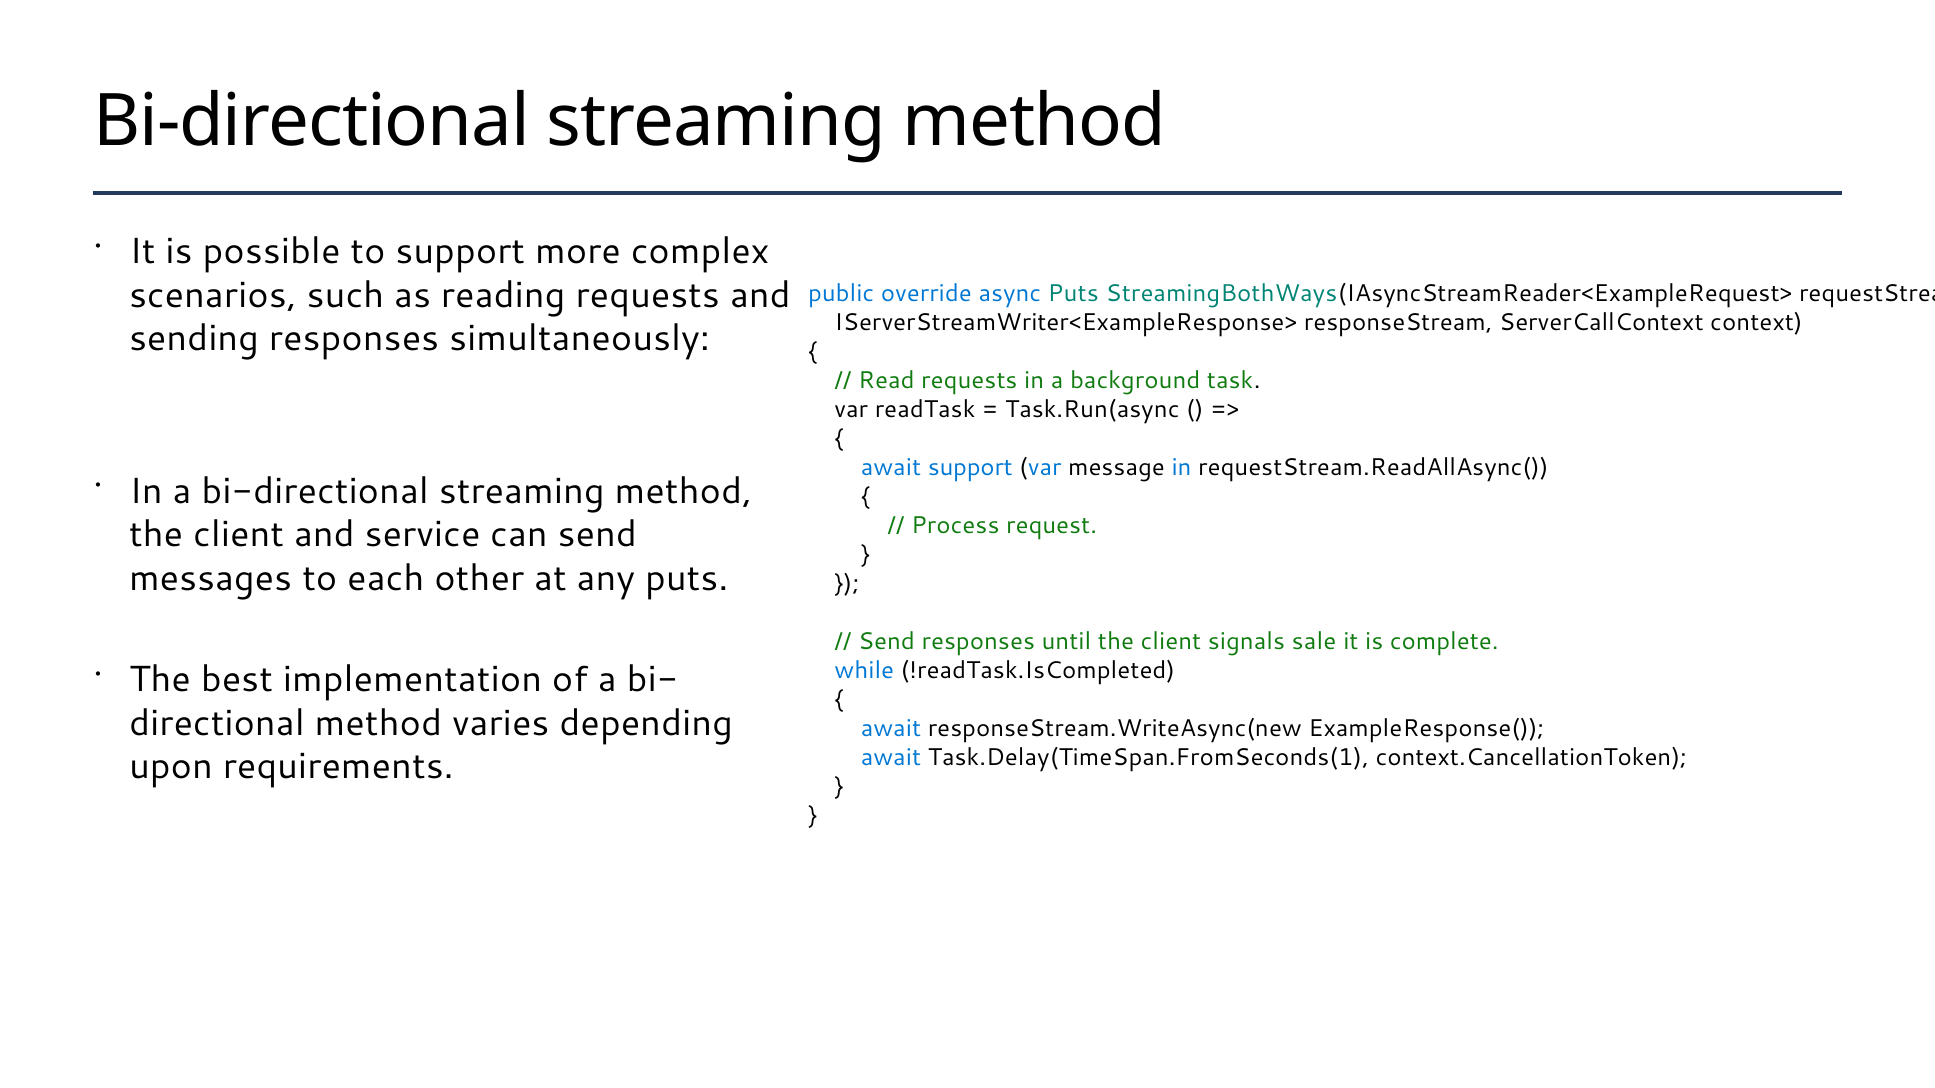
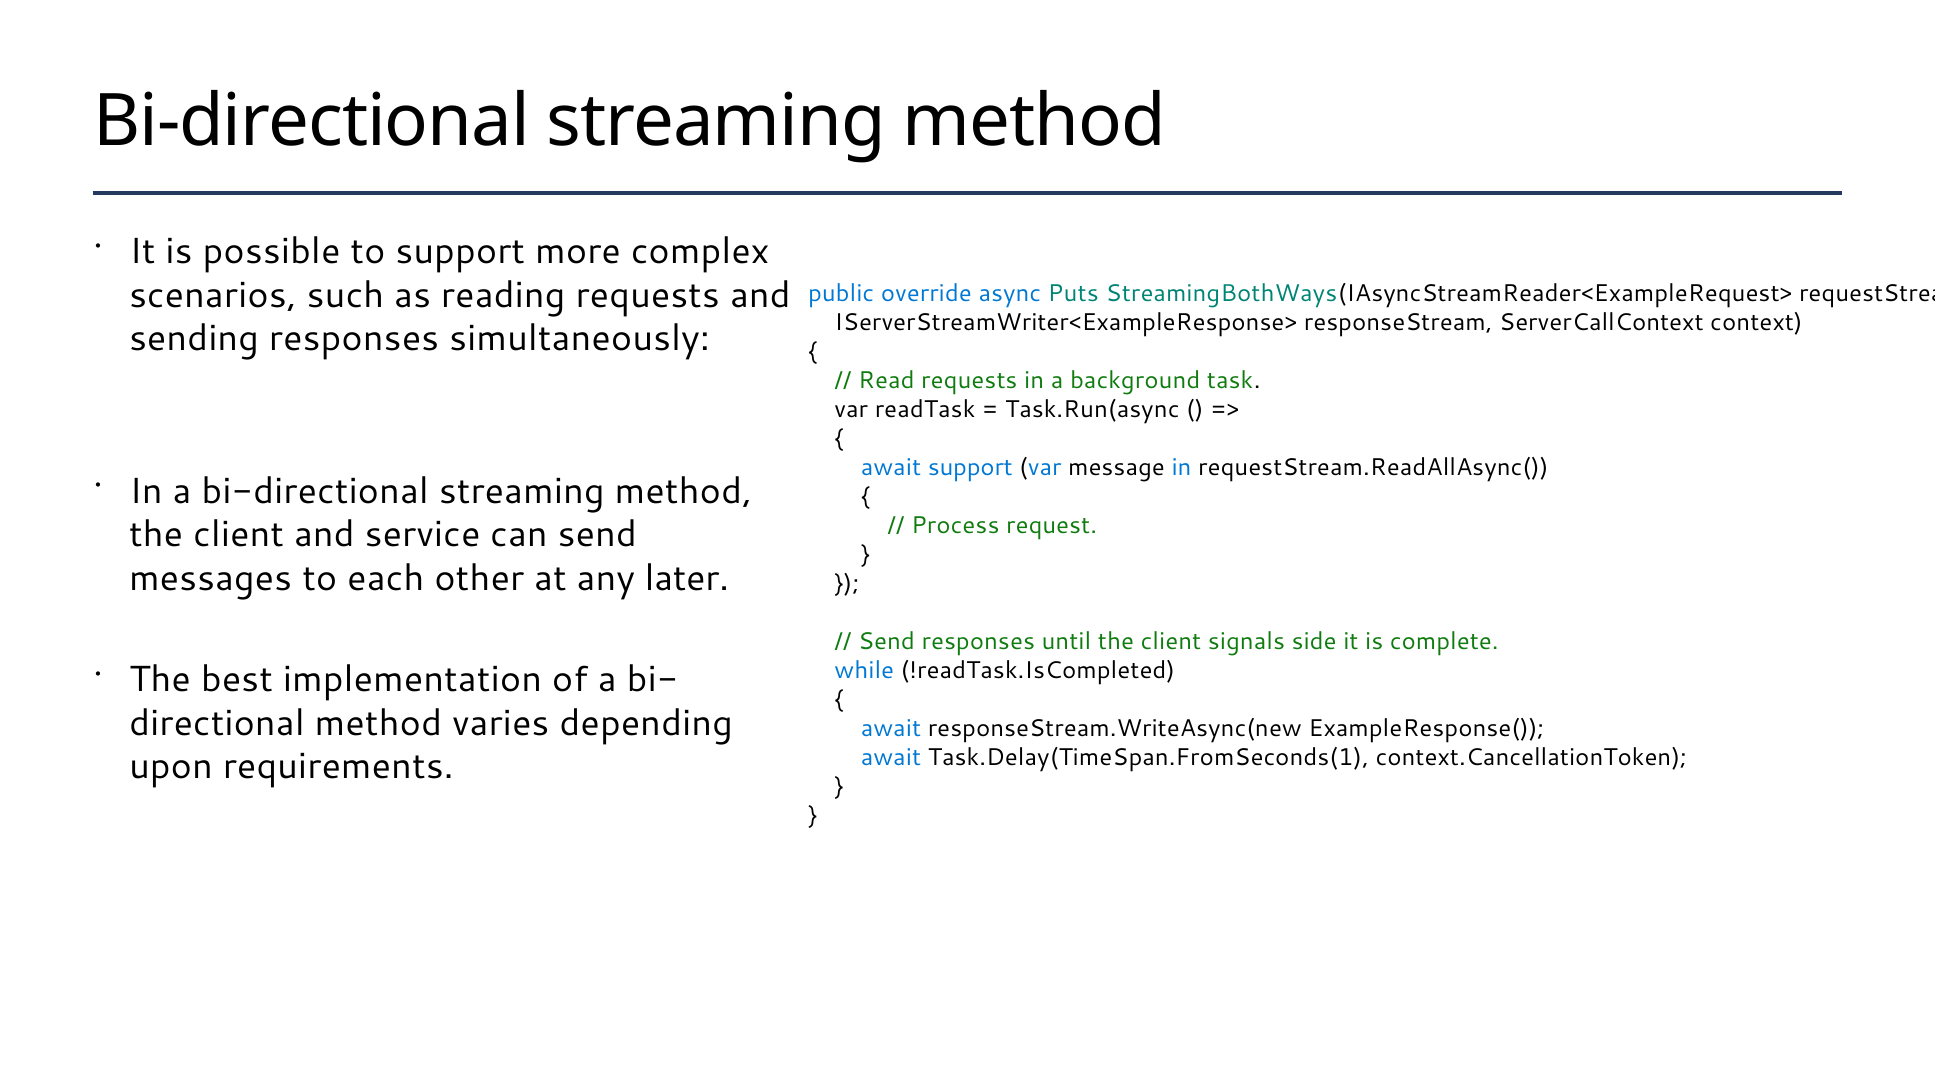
any puts: puts -> later
sale: sale -> side
